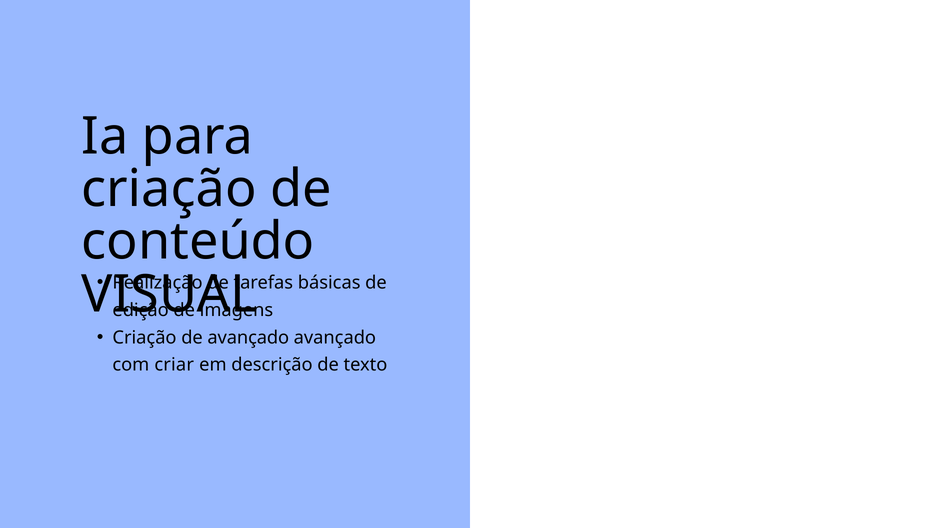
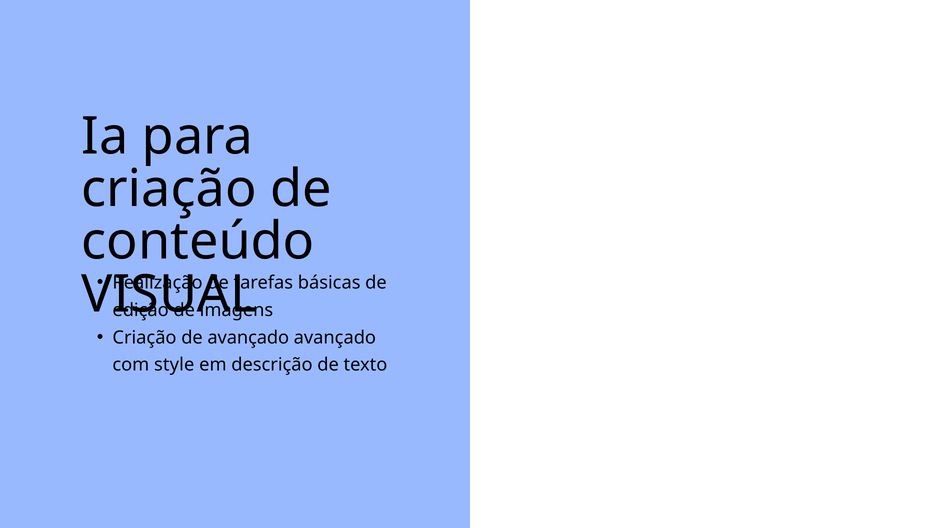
criar: criar -> style
